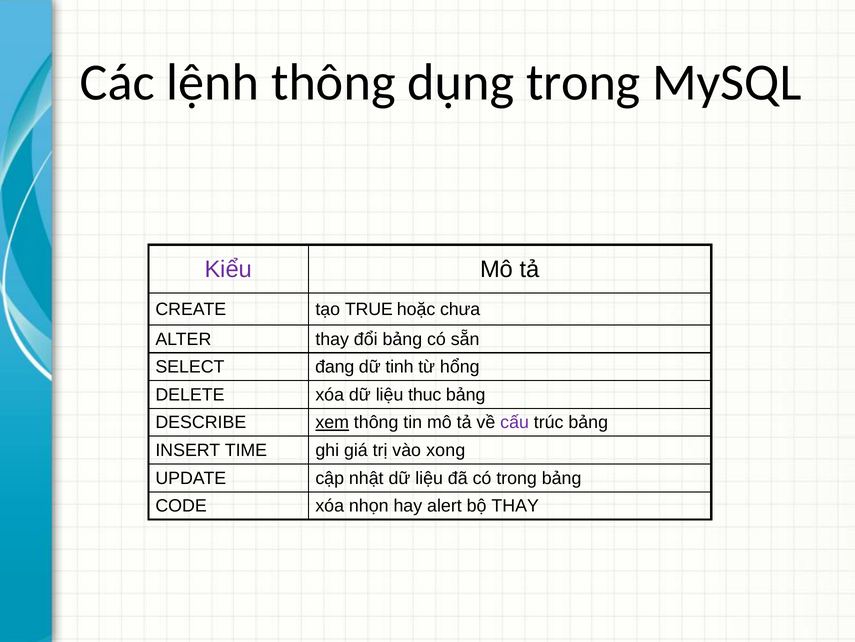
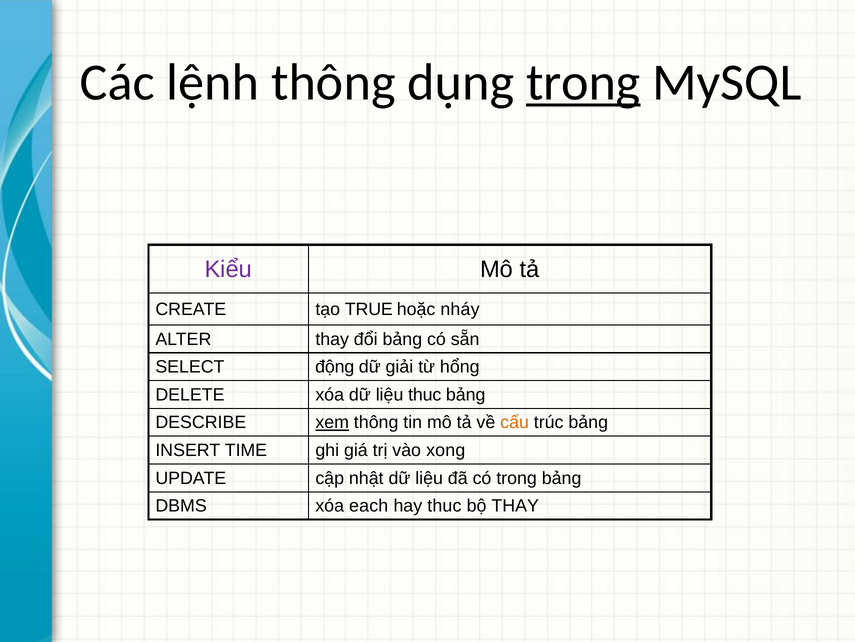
trong at (583, 82) underline: none -> present
chưa: chưa -> nháy
đang: đang -> động
tinh: tinh -> giải
cấu colour: purple -> orange
CODE: CODE -> DBMS
nhọn: nhọn -> each
hay alert: alert -> thuc
